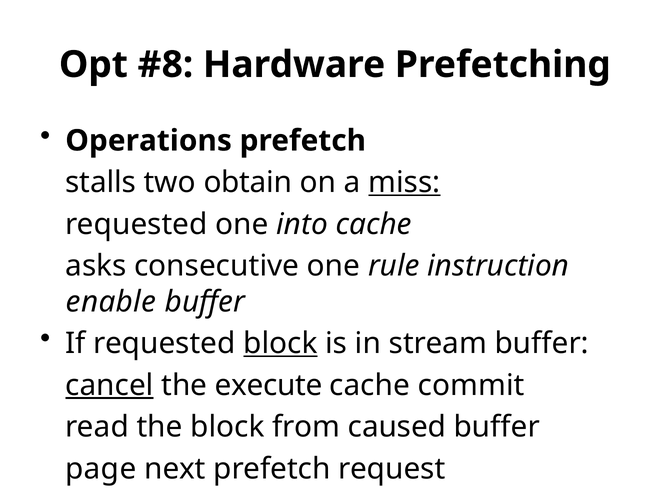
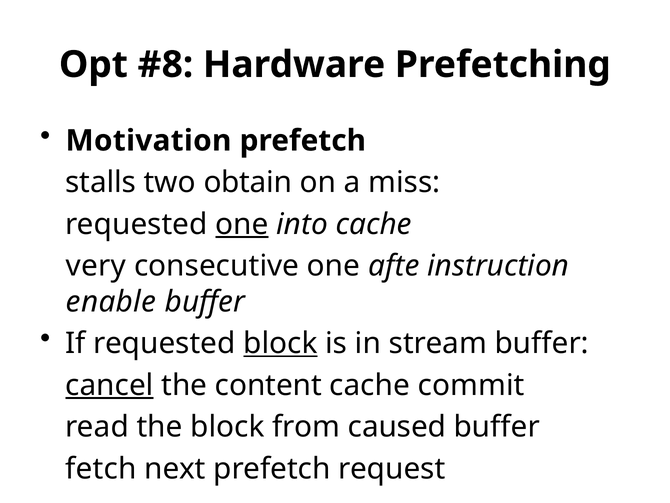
Operations: Operations -> Motivation
miss underline: present -> none
one at (242, 224) underline: none -> present
asks: asks -> very
rule: rule -> afte
execute: execute -> content
page: page -> fetch
